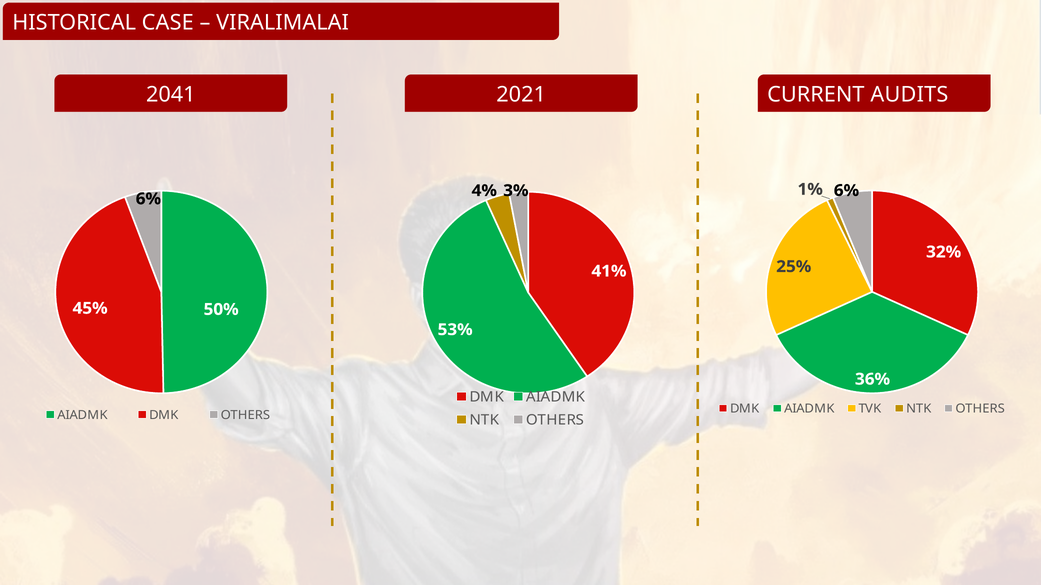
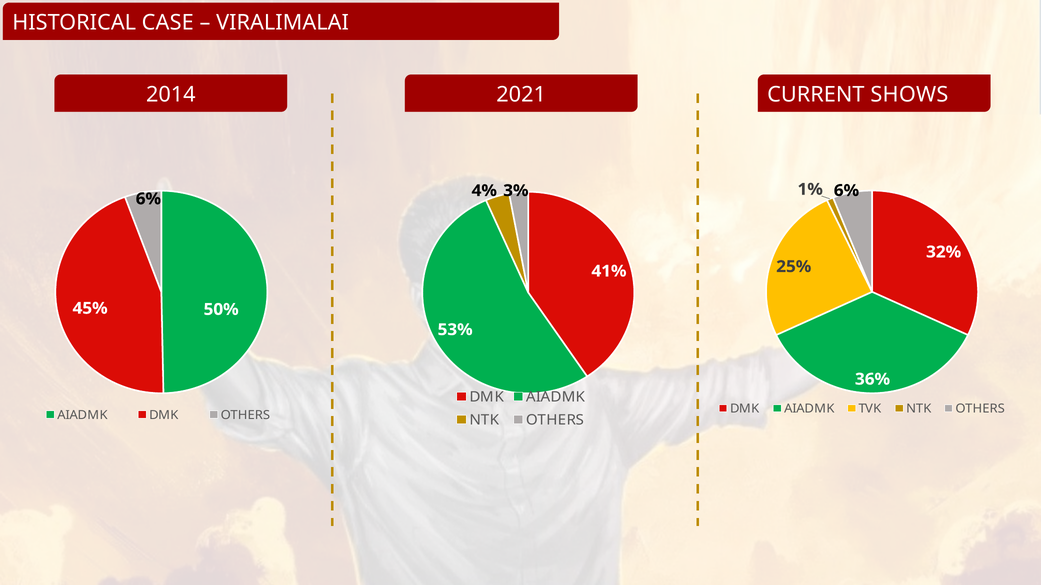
2041: 2041 -> 2014
AUDITS: AUDITS -> SHOWS
